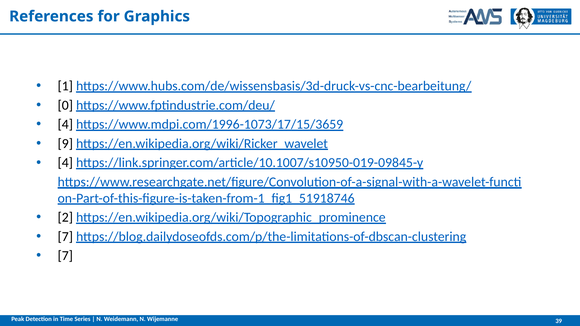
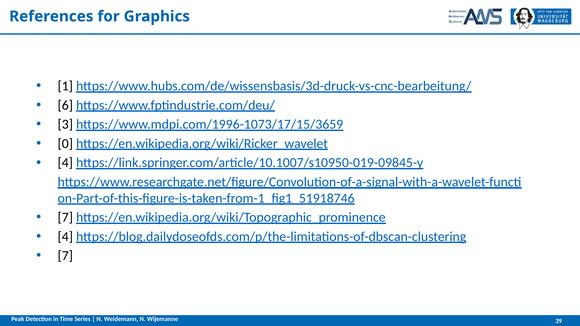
0: 0 -> 6
4 at (65, 124): 4 -> 3
9: 9 -> 0
2 at (65, 218): 2 -> 7
7 at (65, 237): 7 -> 4
